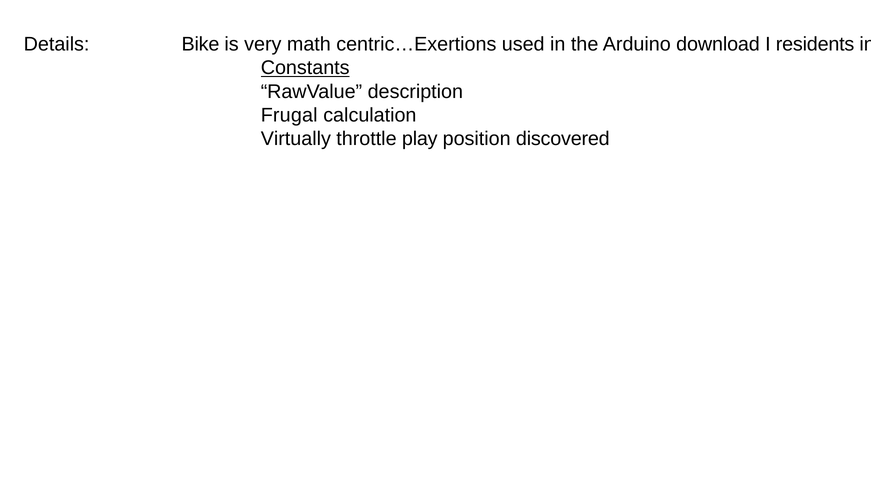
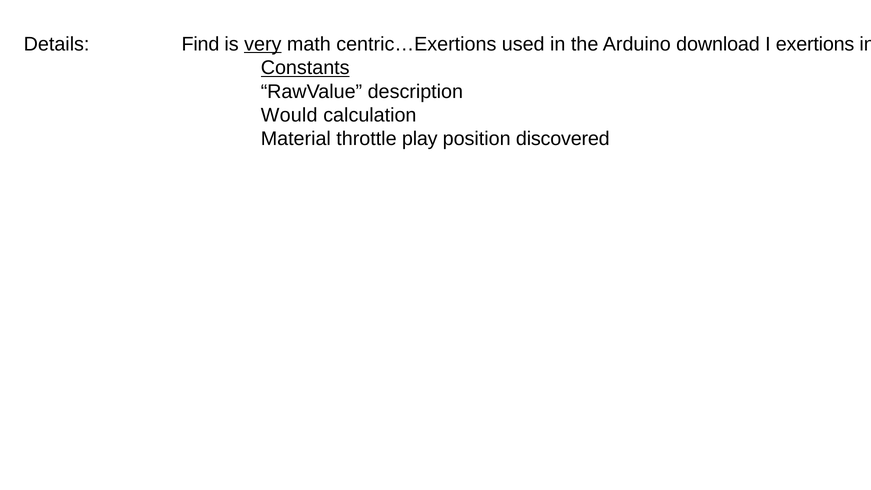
Bike: Bike -> Find
very underline: none -> present
residents: residents -> exertions
Frugal: Frugal -> Would
Virtually: Virtually -> Material
